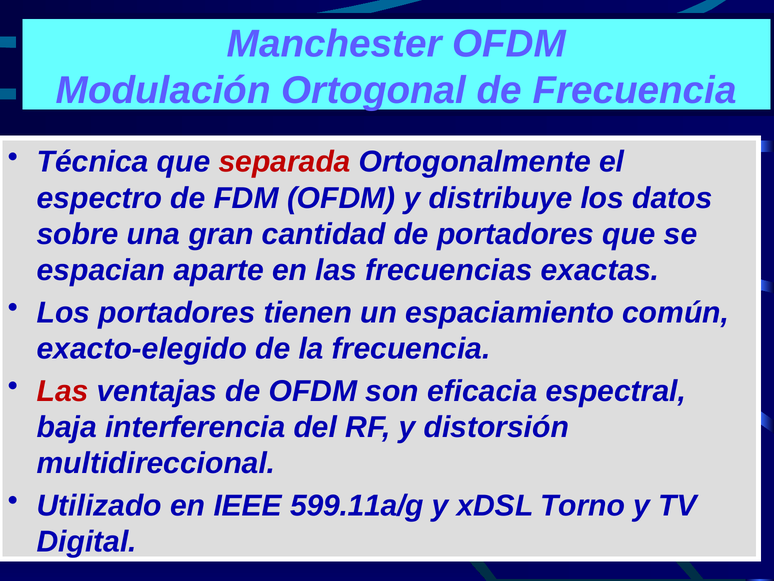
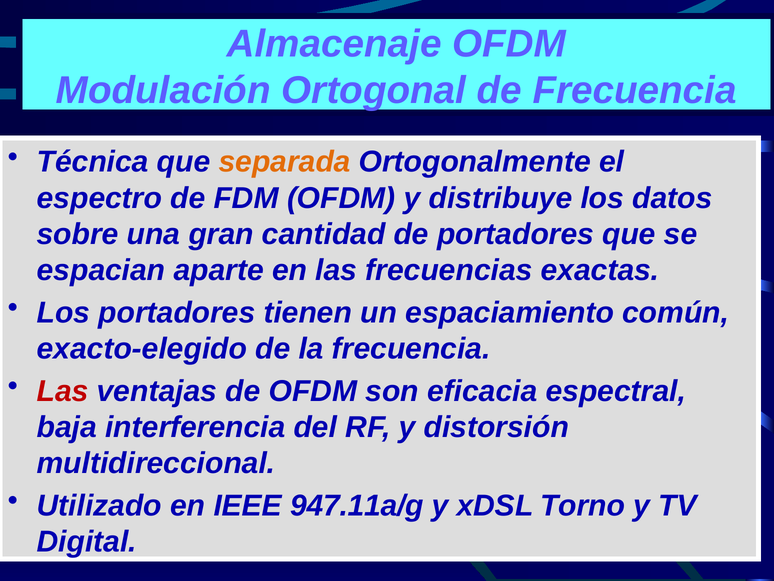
Manchester: Manchester -> Almacenaje
separada colour: red -> orange
599.11a/g: 599.11a/g -> 947.11a/g
